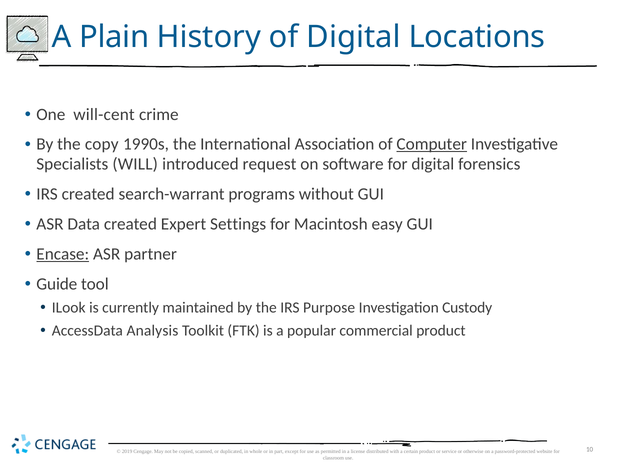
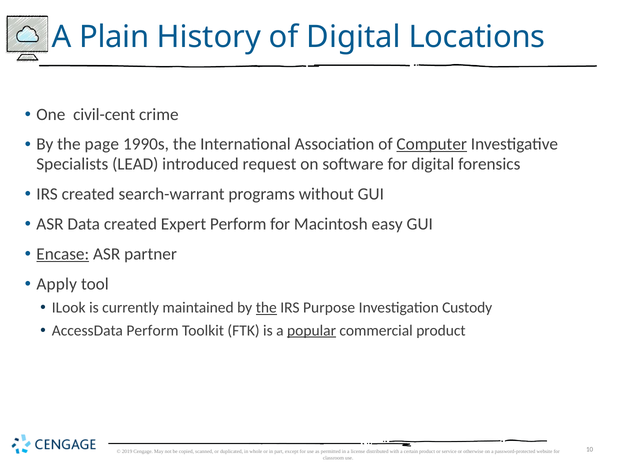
will-cent: will-cent -> civil-cent
copy: copy -> page
WILL: WILL -> LEAD
Expert Settings: Settings -> Perform
Guide: Guide -> Apply
the at (266, 308) underline: none -> present
AccessData Analysis: Analysis -> Perform
popular underline: none -> present
